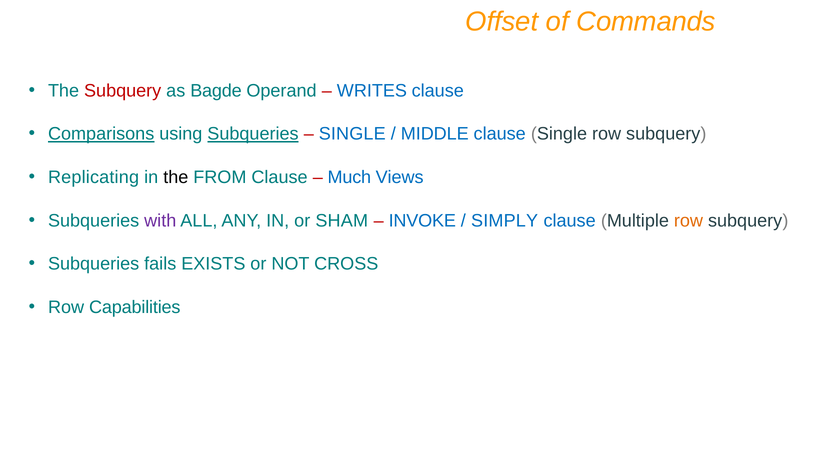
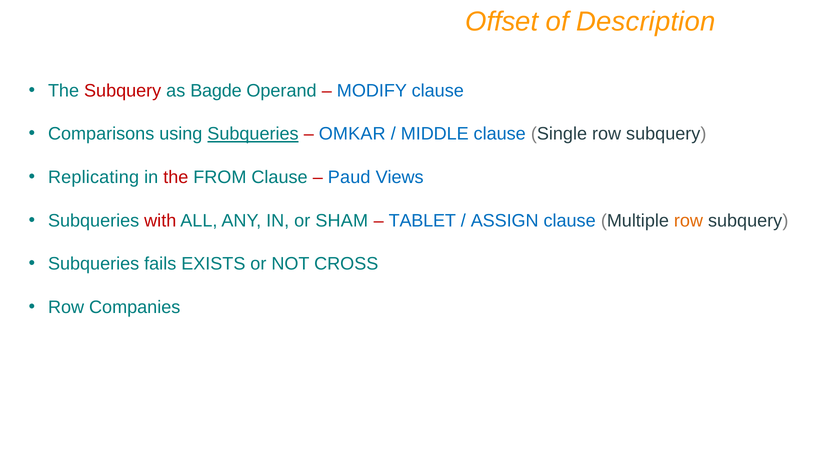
Commands: Commands -> Description
WRITES: WRITES -> MODIFY
Comparisons underline: present -> none
SINGLE at (352, 134): SINGLE -> OMKAR
the at (176, 177) colour: black -> red
Much: Much -> Paud
with colour: purple -> red
INVOKE: INVOKE -> TABLET
SIMPLY: SIMPLY -> ASSIGN
Capabilities: Capabilities -> Companies
